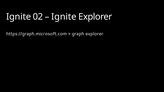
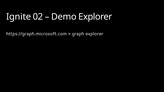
Ignite at (64, 17): Ignite -> Demo
